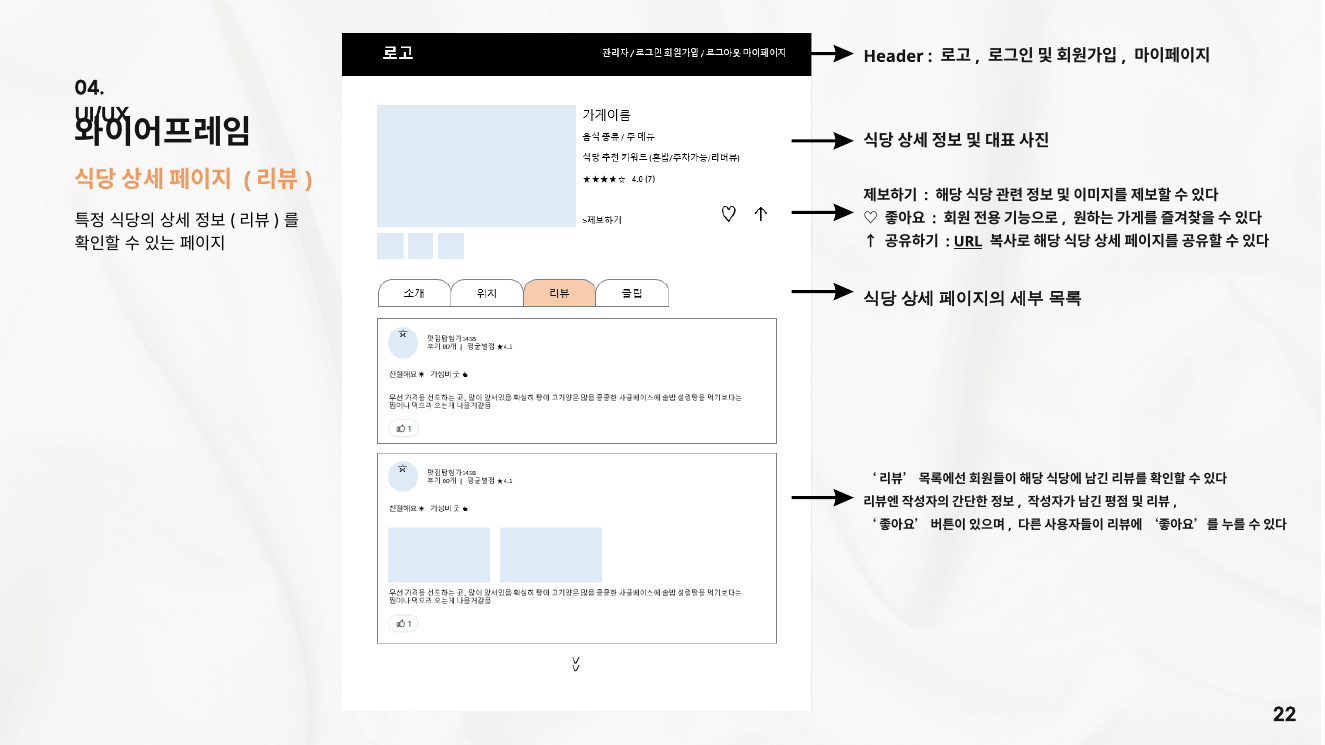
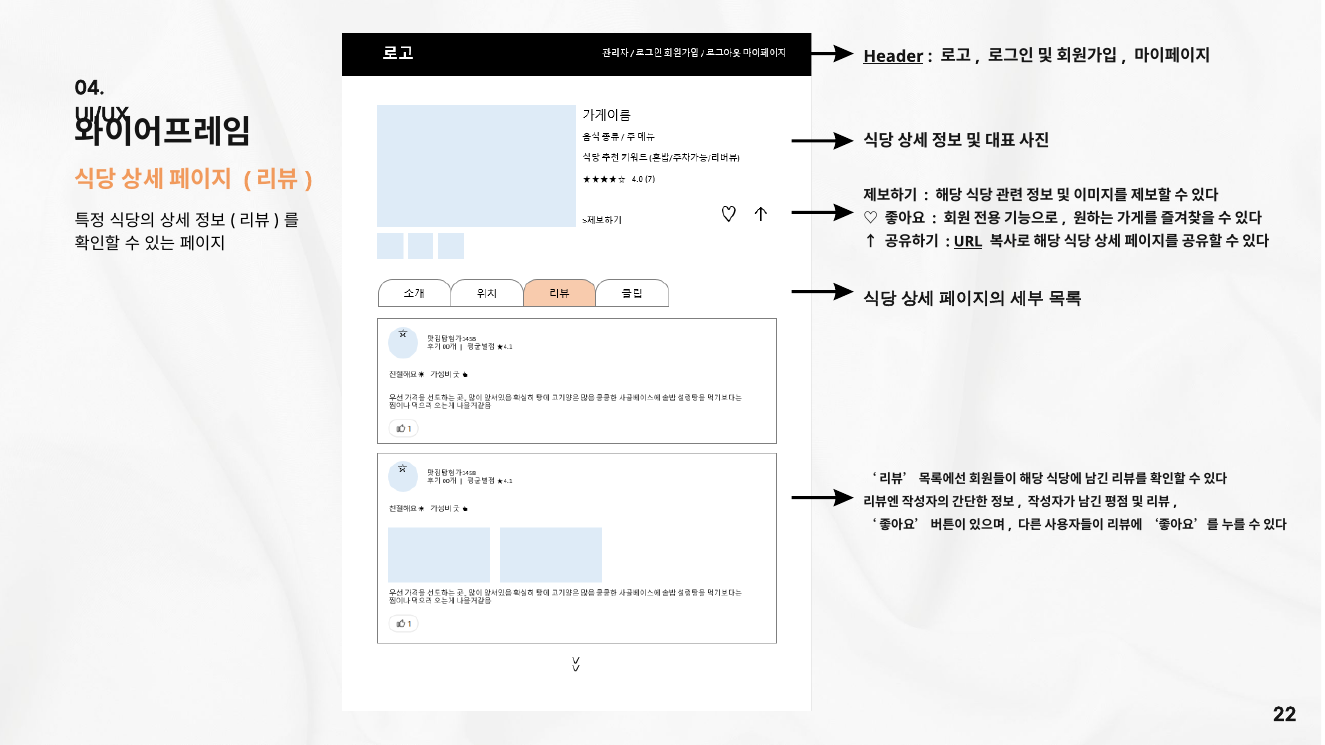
Header underline: none -> present
